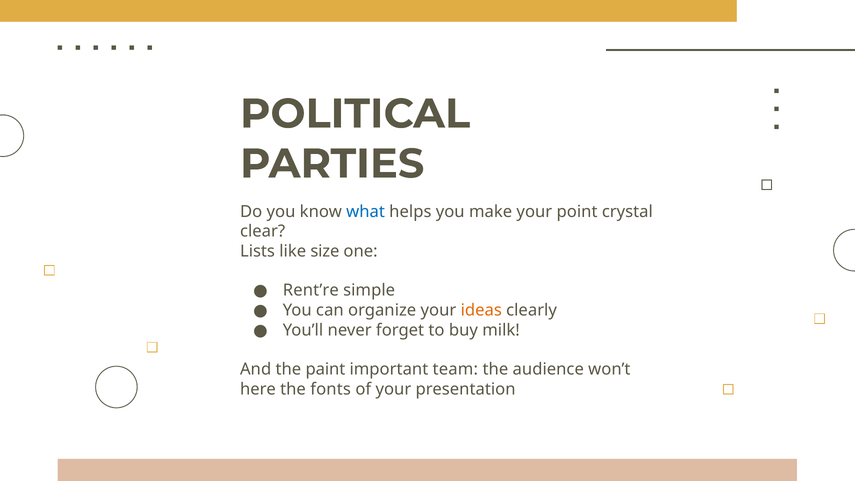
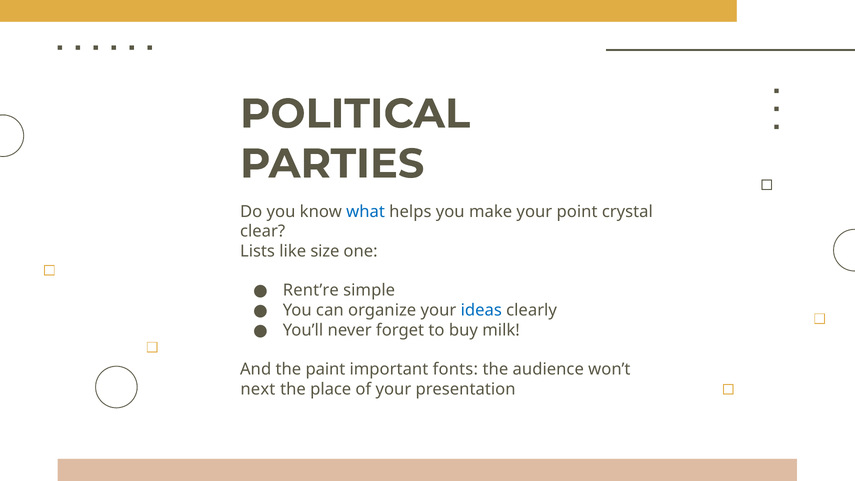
ideas colour: orange -> blue
team: team -> fonts
here: here -> next
fonts: fonts -> place
